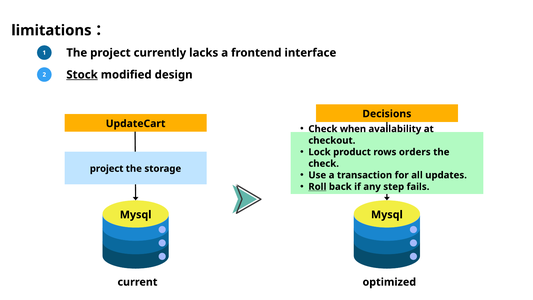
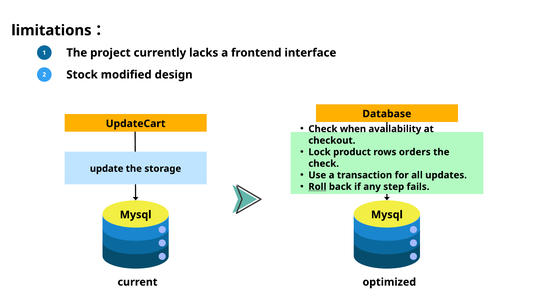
Stock underline: present -> none
Decisions: Decisions -> Database
project at (107, 169): project -> update
